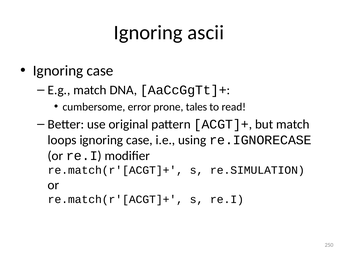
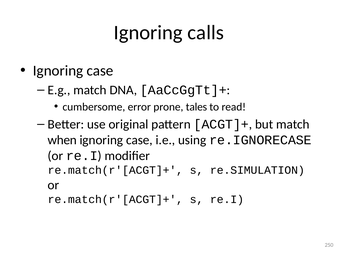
ascii: ascii -> calls
loops: loops -> when
